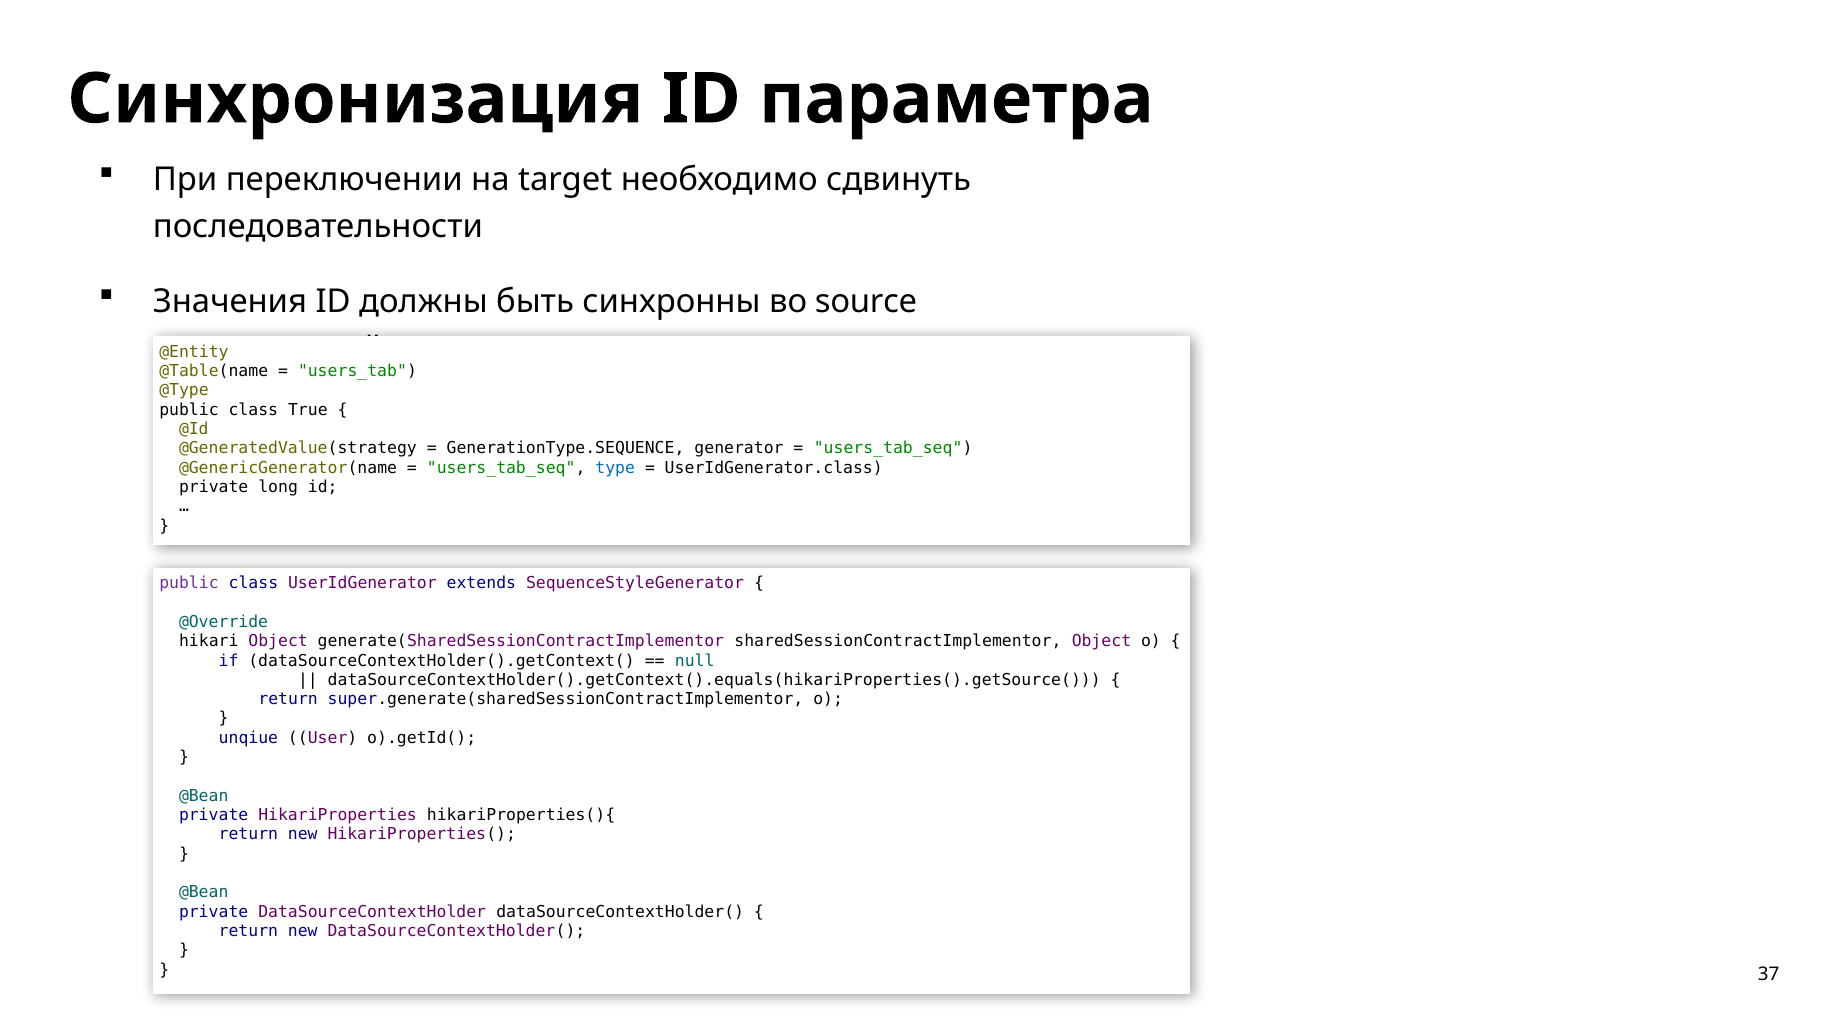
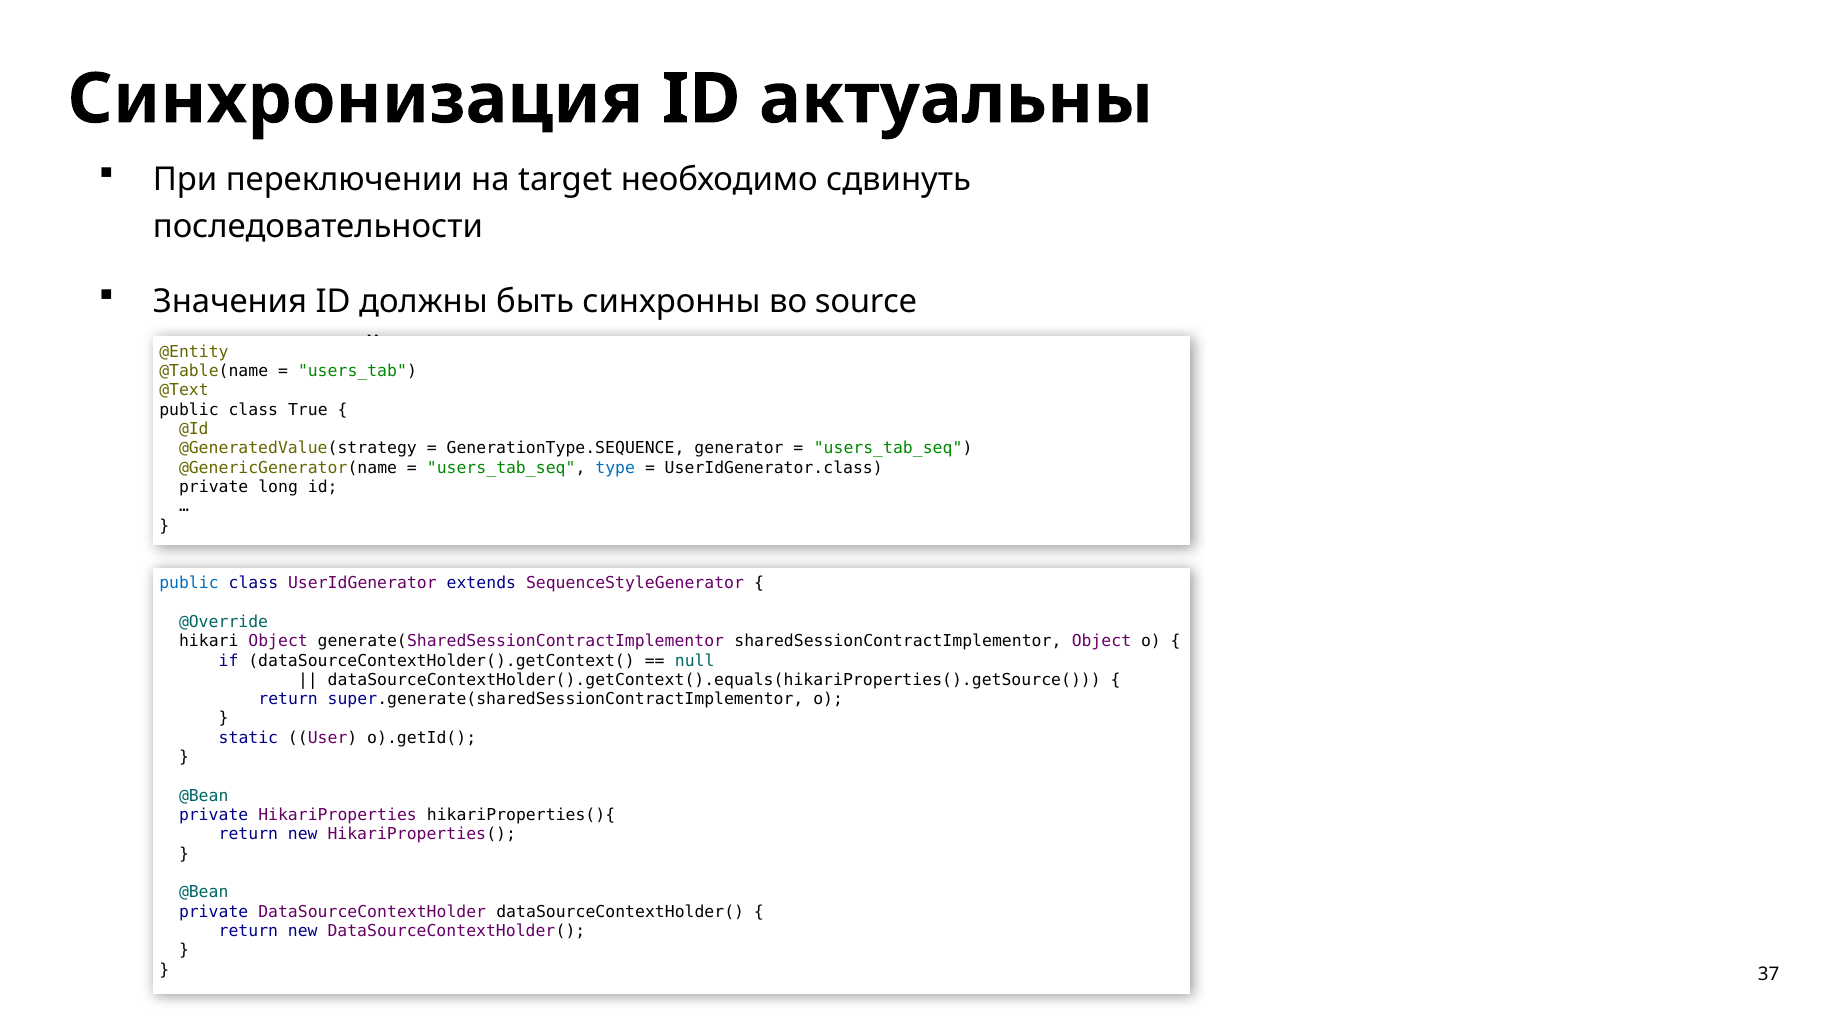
параметра: параметра -> актуальны
@Type: @Type -> @Text
public at (189, 583) colour: purple -> blue
unqiue: unqiue -> static
